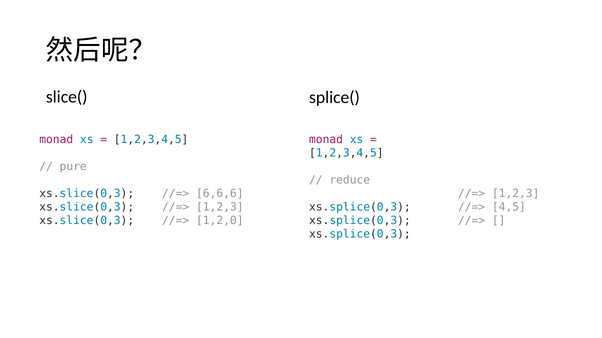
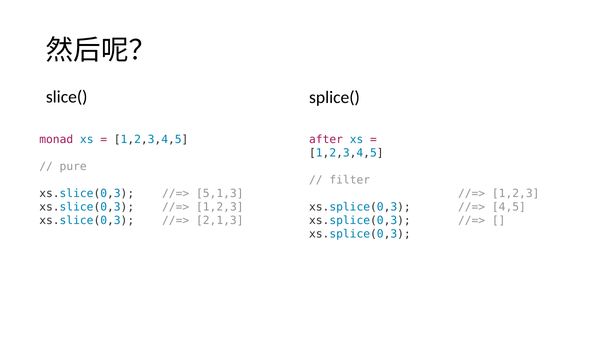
monad at (326, 140): monad -> after
reduce: reduce -> filter
6,6,6: 6,6,6 -> 5,1,3
1,2,0: 1,2,0 -> 2,1,3
